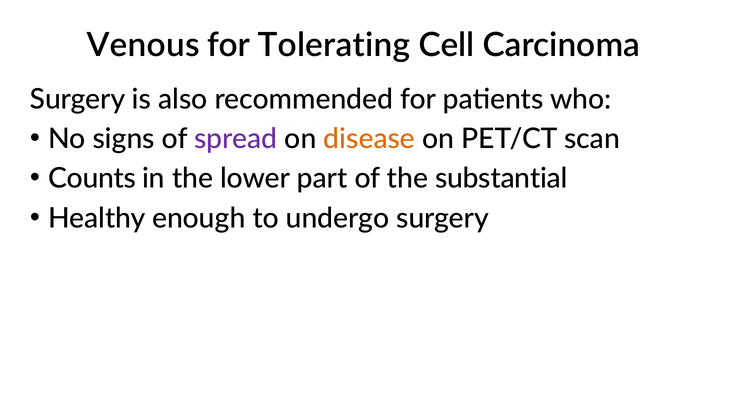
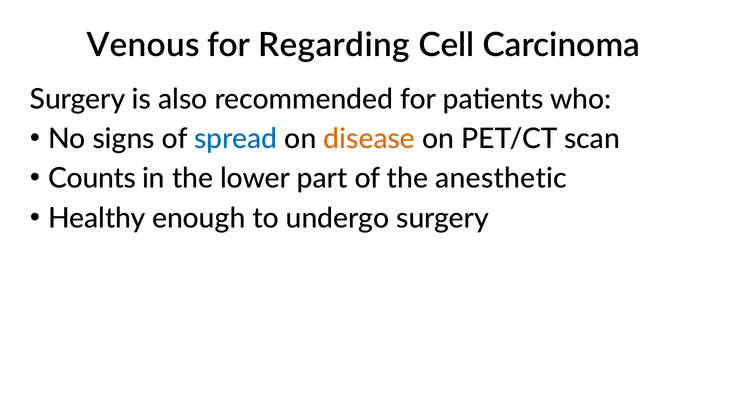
Tolerating: Tolerating -> Regarding
spread colour: purple -> blue
substantial: substantial -> anesthetic
